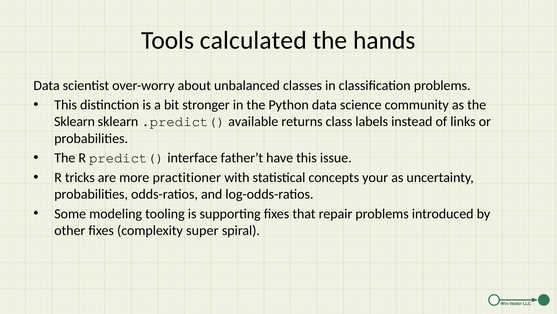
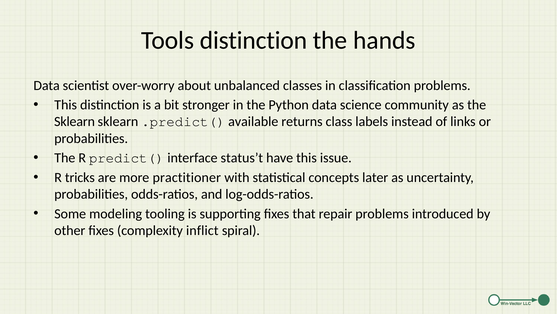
Tools calculated: calculated -> distinction
father’t: father’t -> status’t
your: your -> later
super: super -> inflict
